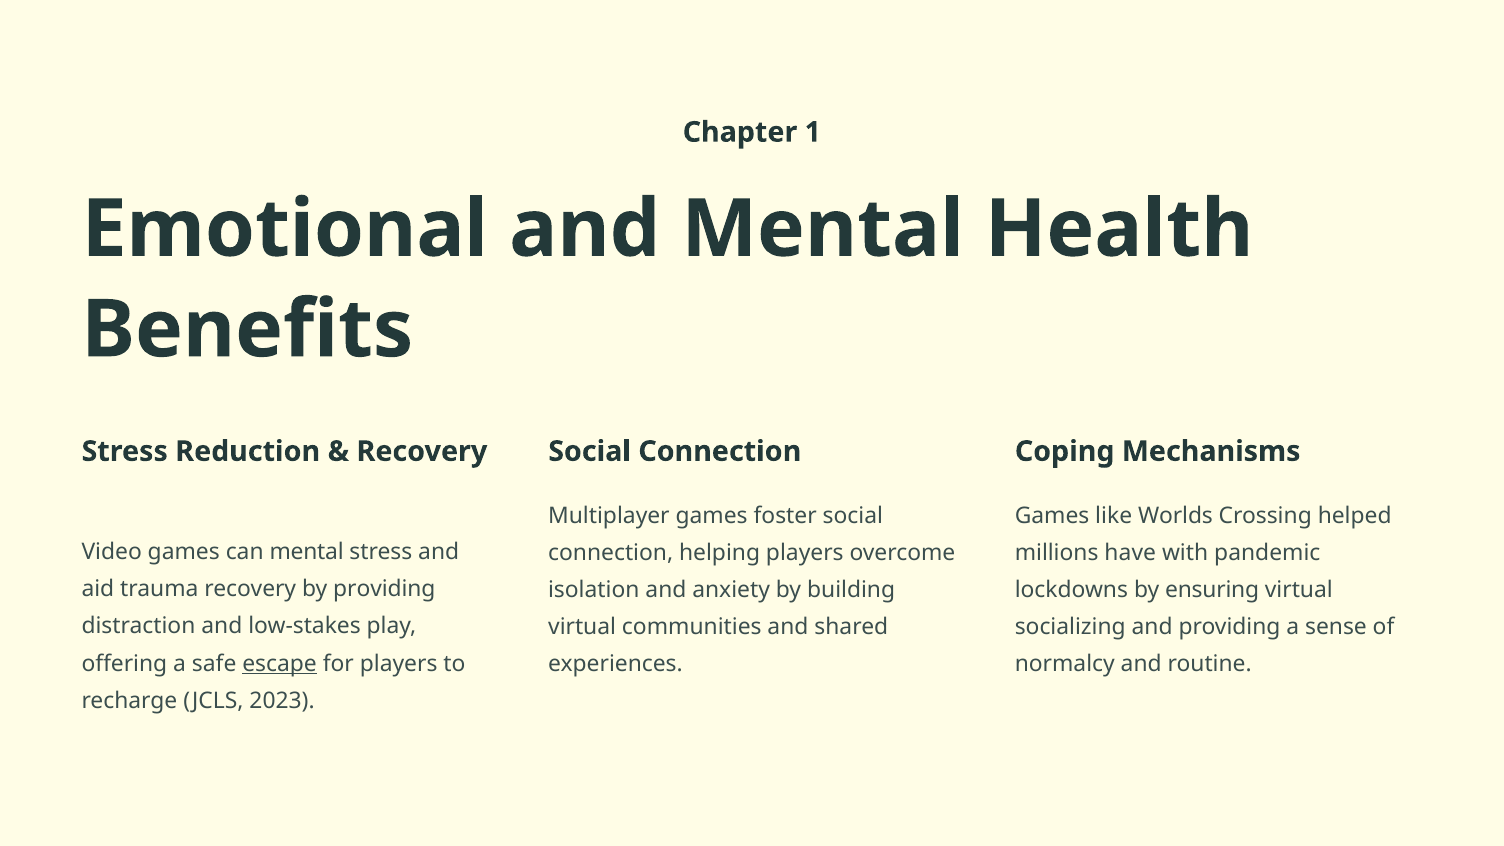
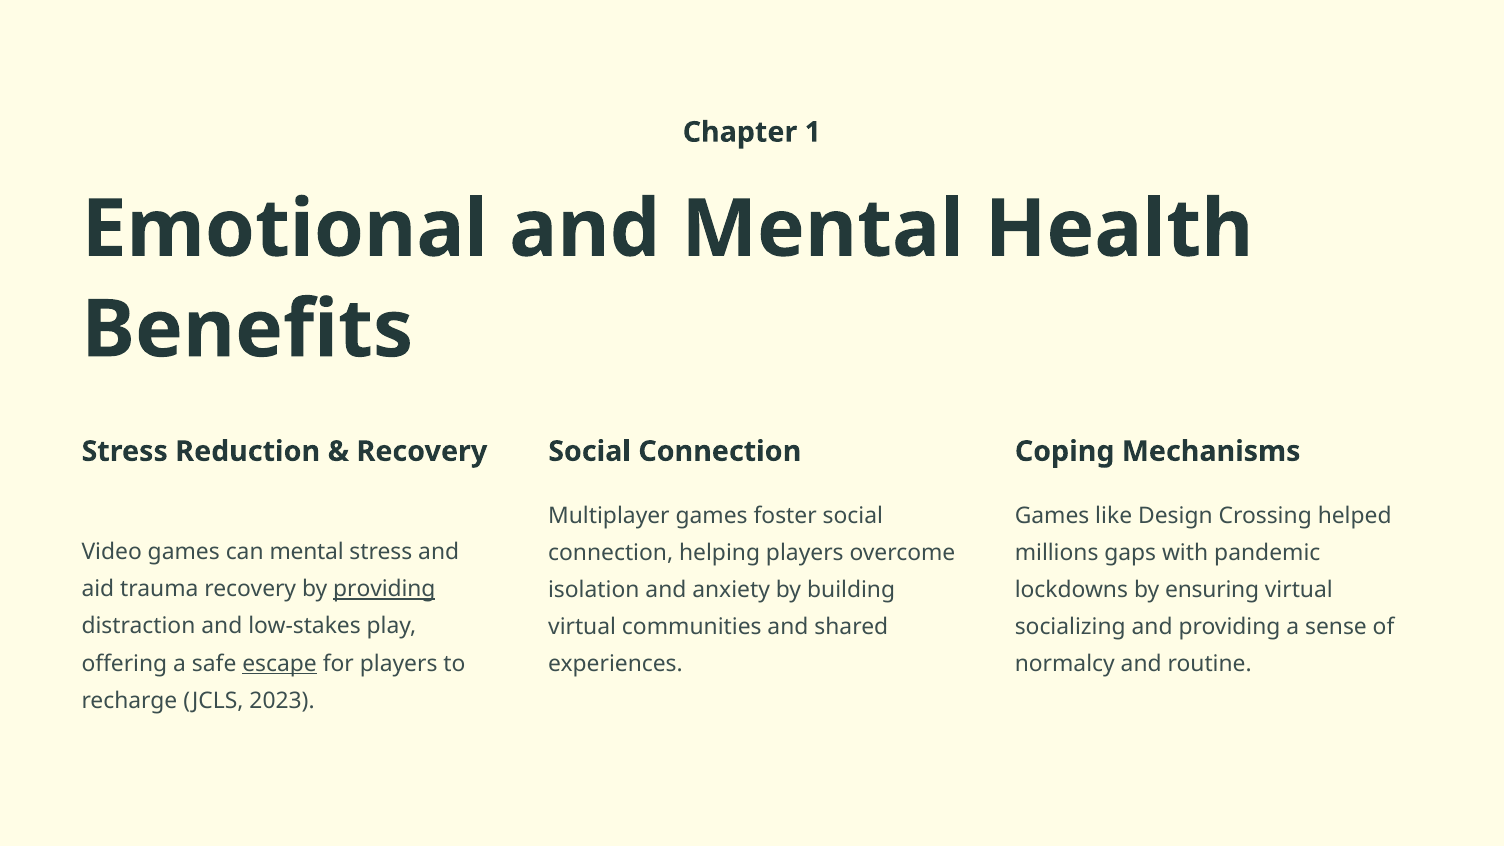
Worlds: Worlds -> Design
have: have -> gaps
providing at (384, 589) underline: none -> present
